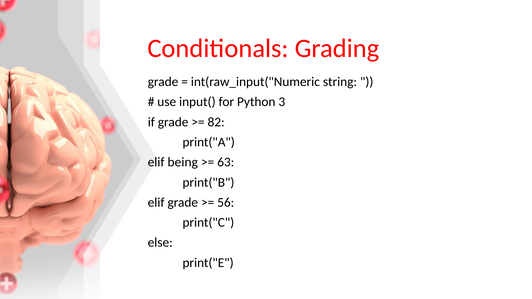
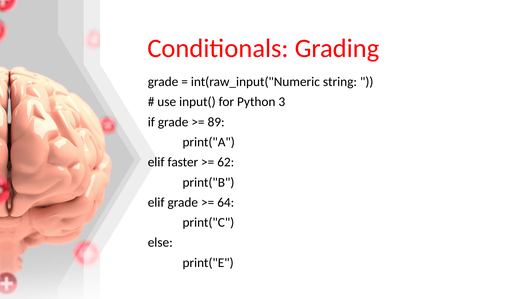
82: 82 -> 89
being: being -> faster
63: 63 -> 62
56: 56 -> 64
